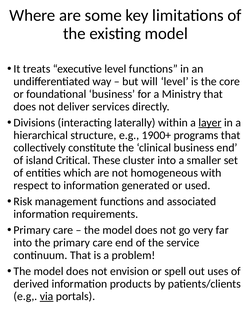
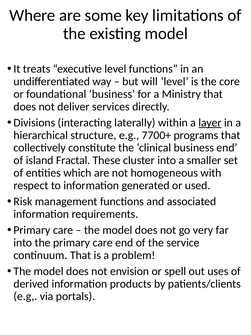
1900+: 1900+ -> 7700+
Critical: Critical -> Fractal
via underline: present -> none
